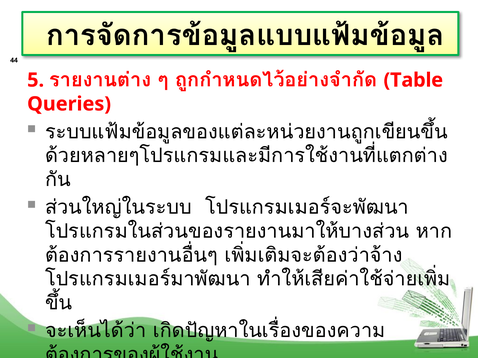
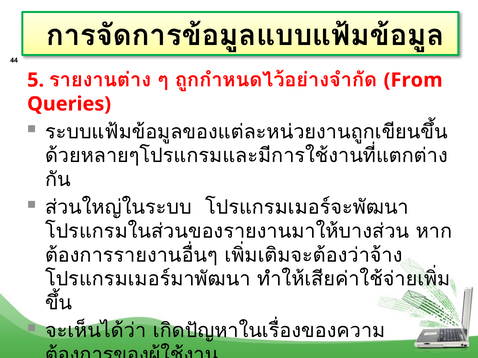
Table: Table -> From
